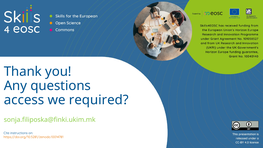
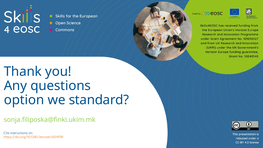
access: access -> option
required: required -> standard
